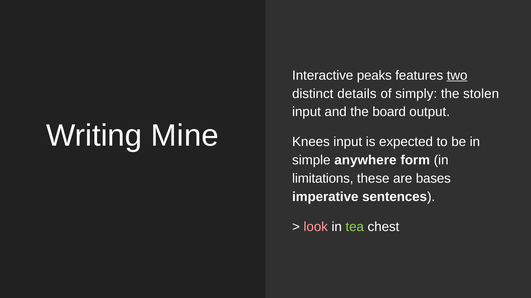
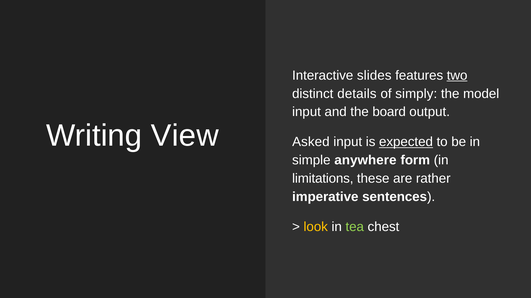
peaks: peaks -> slides
stolen: stolen -> model
Mine: Mine -> View
Knees: Knees -> Asked
expected underline: none -> present
bases: bases -> rather
look colour: pink -> yellow
